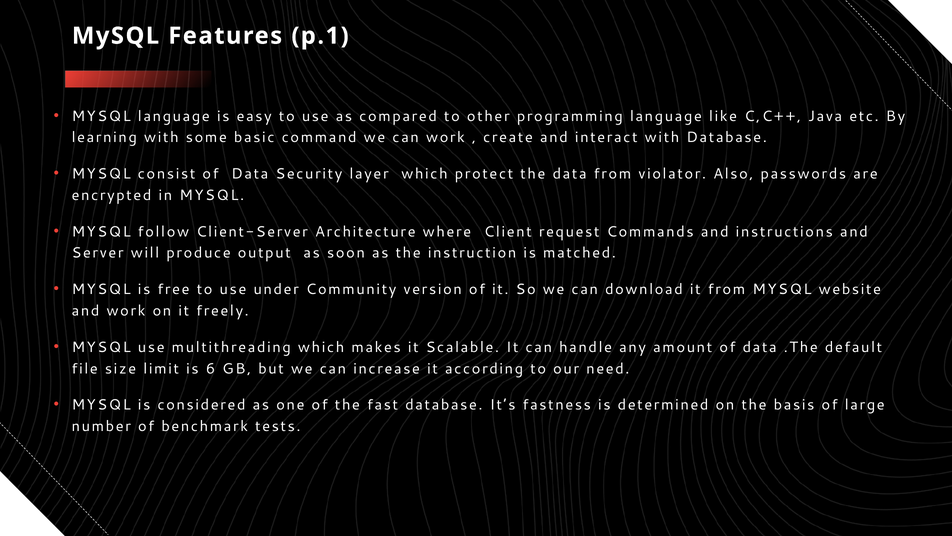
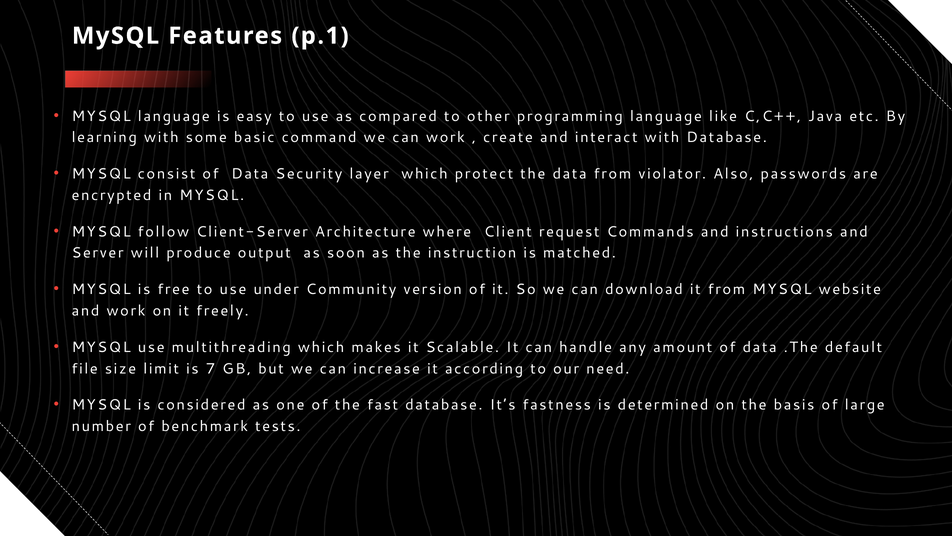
6: 6 -> 7
